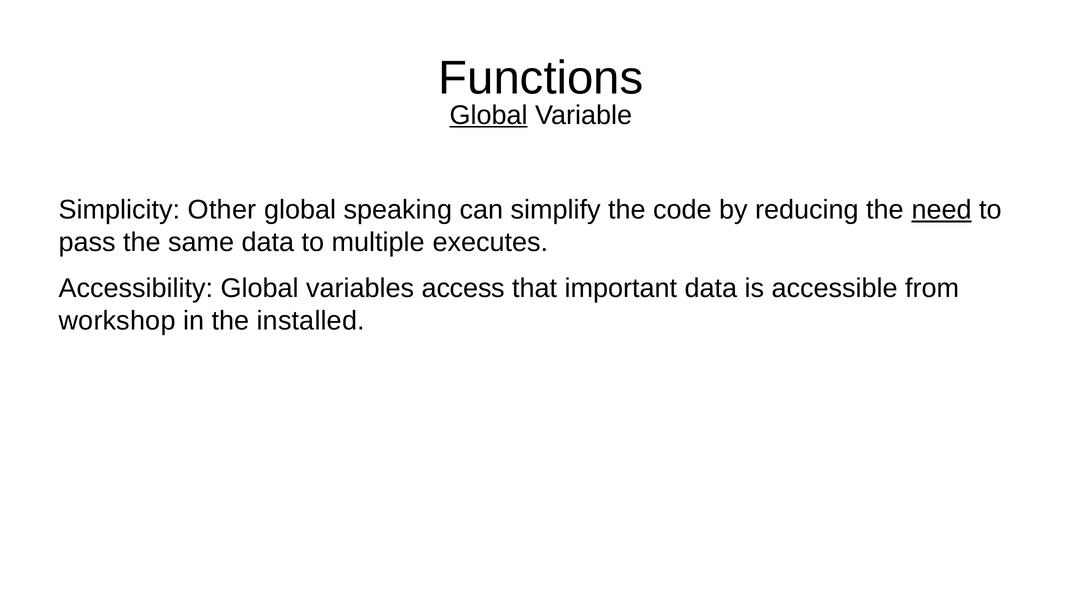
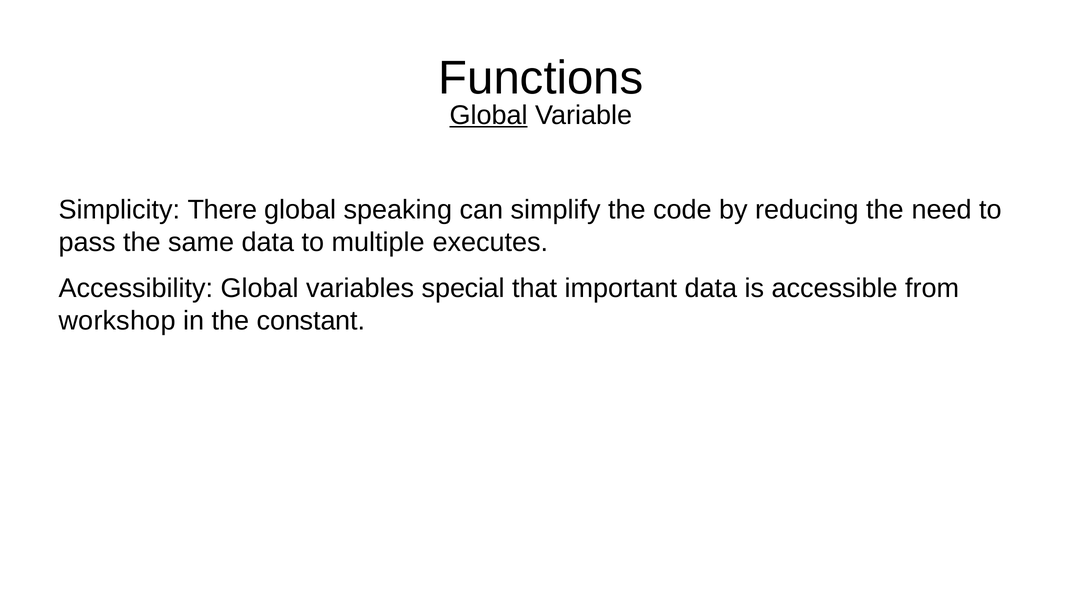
Other: Other -> There
need underline: present -> none
access: access -> special
installed: installed -> constant
